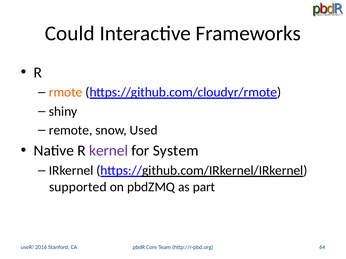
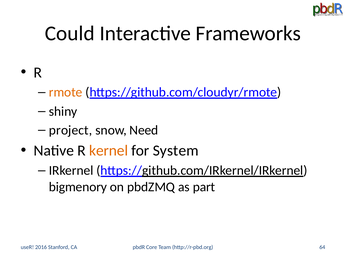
remote: remote -> project
Used: Used -> Need
kernel colour: purple -> orange
supported: supported -> bigmenory
